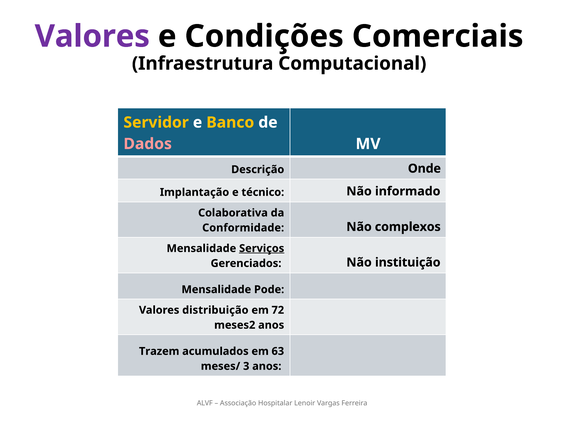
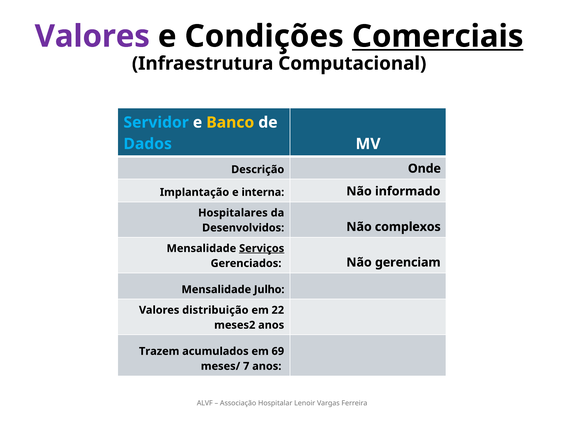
Comerciais underline: none -> present
Servidor colour: yellow -> light blue
Dados colour: pink -> light blue
técnico: técnico -> interna
Colaborativa: Colaborativa -> Hospitalares
Conformidade: Conformidade -> Desenvolvidos
instituição: instituição -> gerenciam
Pode: Pode -> Julho
72: 72 -> 22
63: 63 -> 69
3: 3 -> 7
